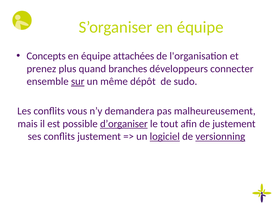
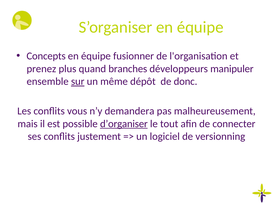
attachées: attachées -> fusionner
connecter: connecter -> manipuler
sudo: sudo -> donc
de justement: justement -> connecter
logiciel underline: present -> none
versionning underline: present -> none
